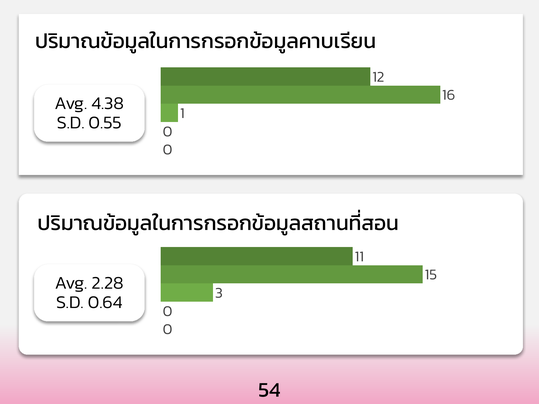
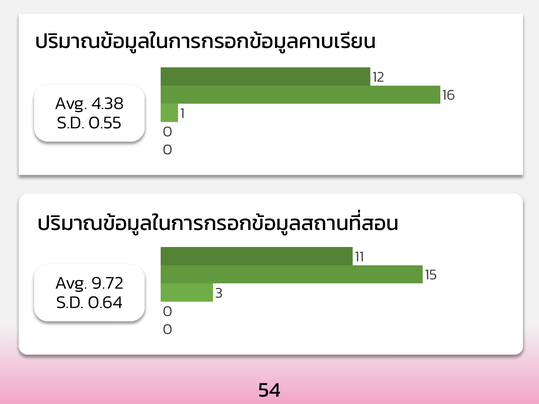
2.28: 2.28 -> 9.72
